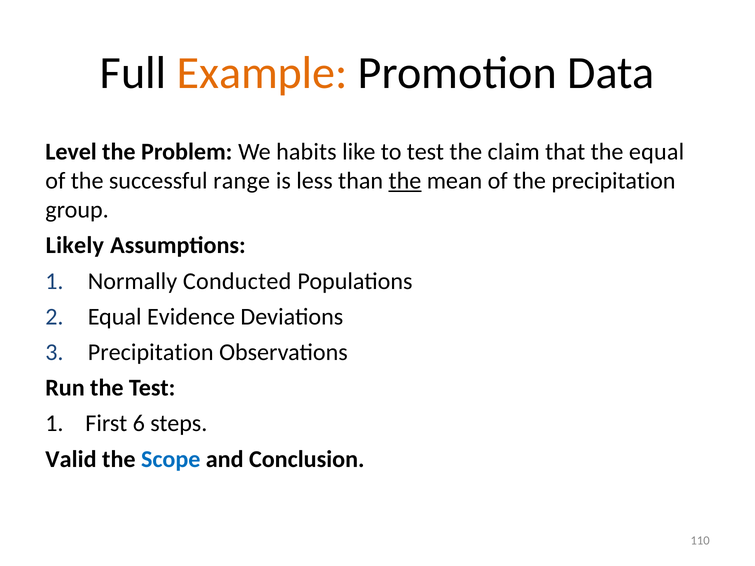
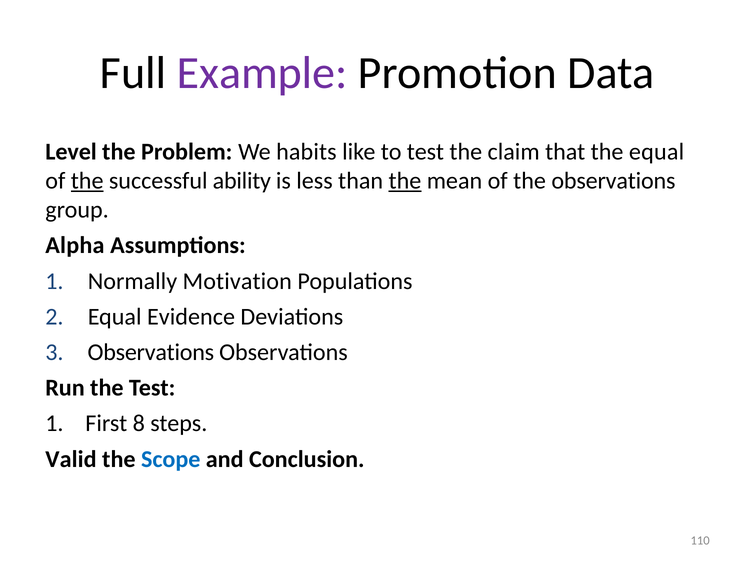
Example colour: orange -> purple
the at (87, 181) underline: none -> present
range: range -> ability
the precipitation: precipitation -> observations
Likely: Likely -> Alpha
Conducted: Conducted -> Motivation
Precipitation at (151, 352): Precipitation -> Observations
6: 6 -> 8
